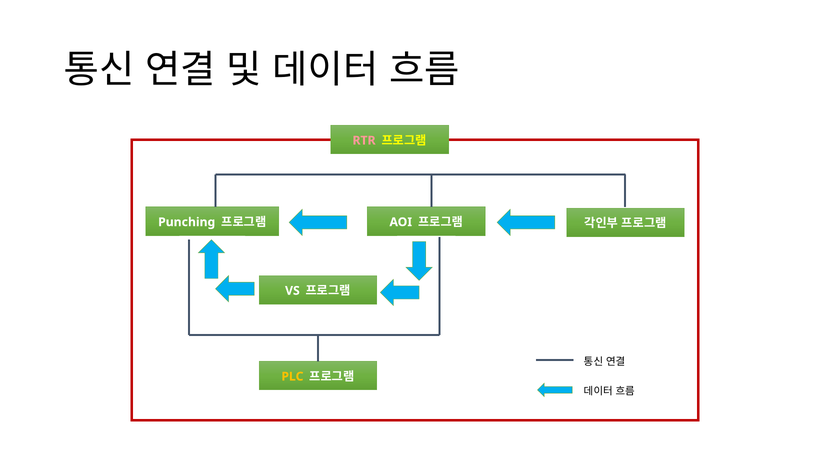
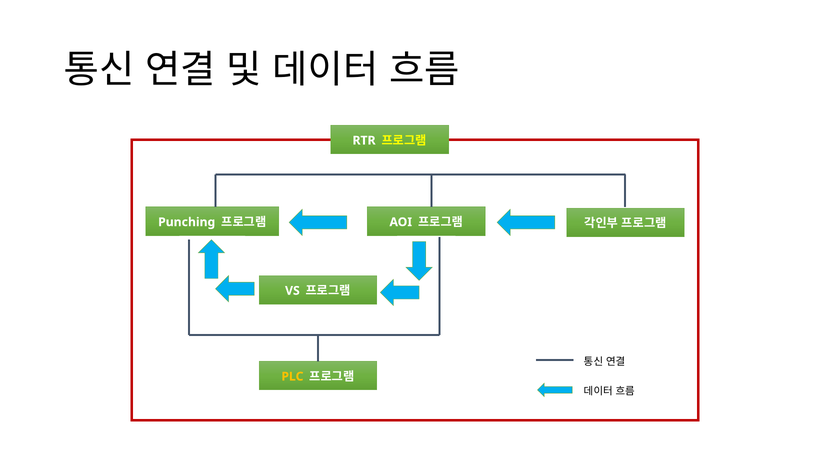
RTR colour: pink -> white
